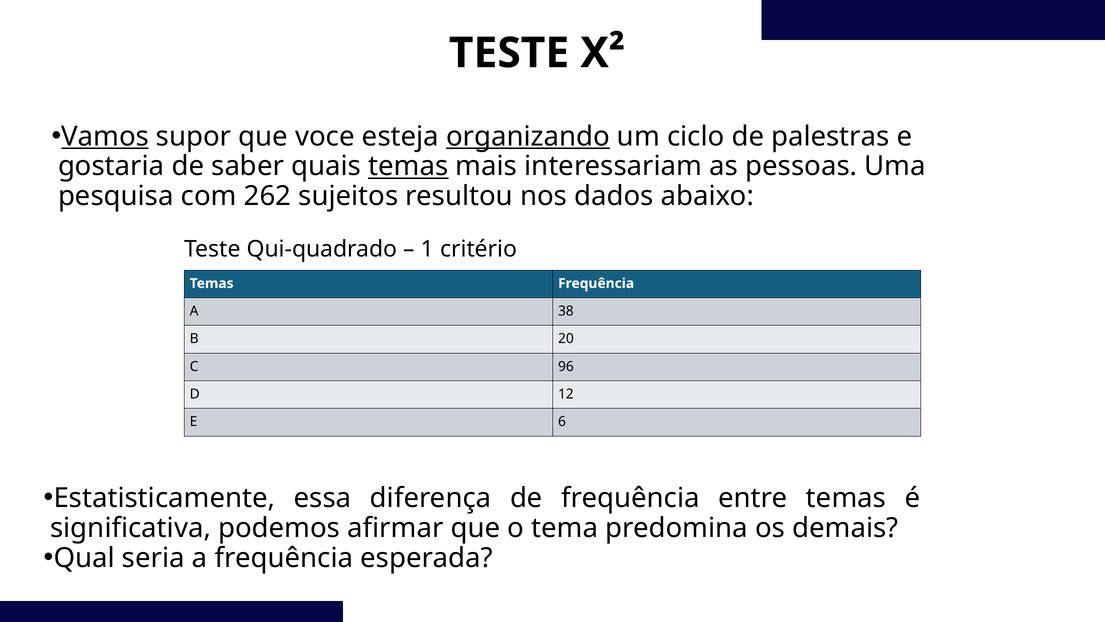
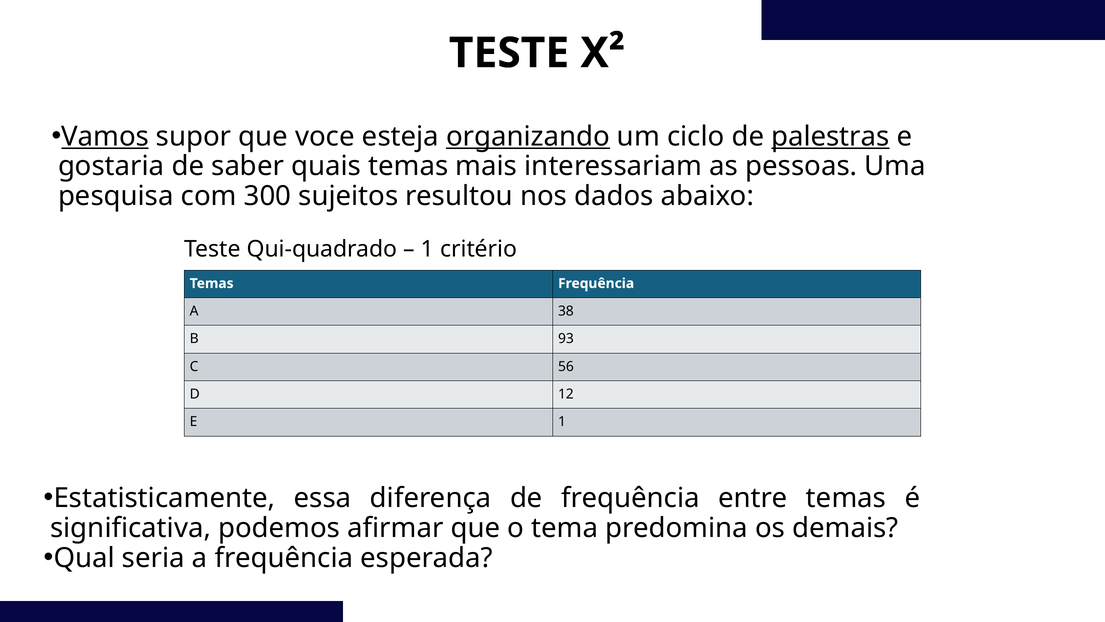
palestras underline: none -> present
temas at (408, 166) underline: present -> none
262: 262 -> 300
20: 20 -> 93
96: 96 -> 56
E 6: 6 -> 1
